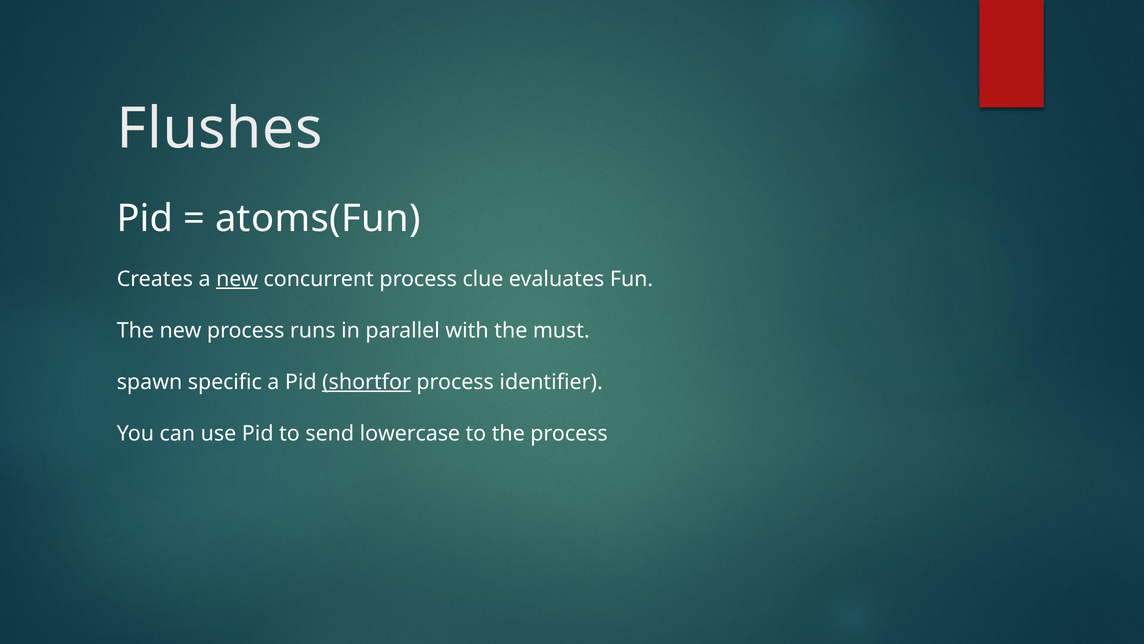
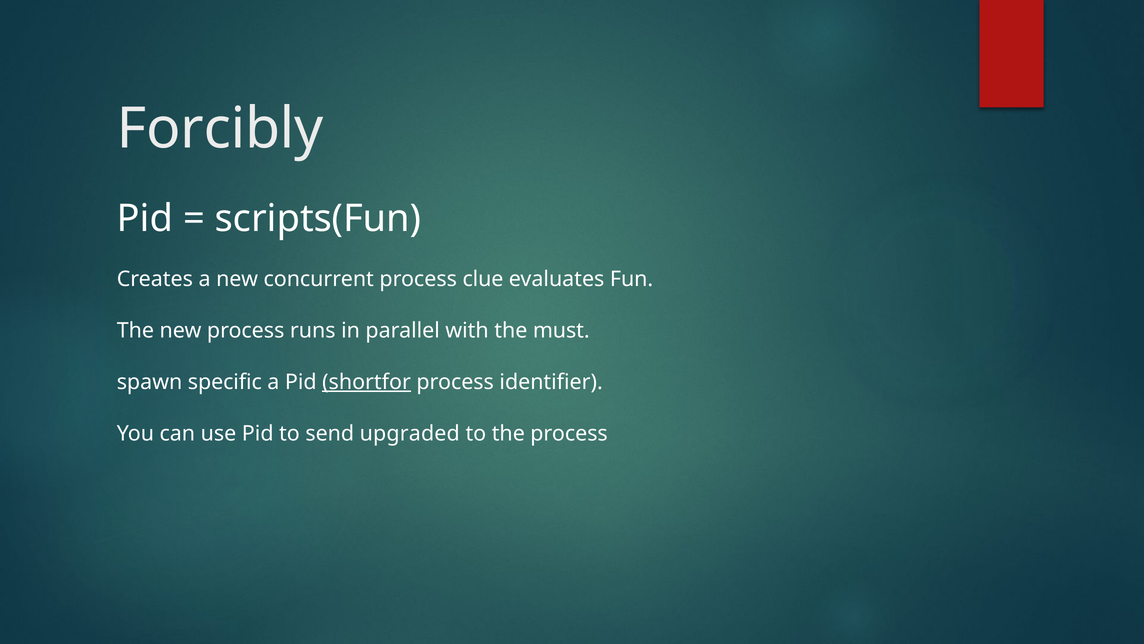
Flushes: Flushes -> Forcibly
atoms(Fun: atoms(Fun -> scripts(Fun
new at (237, 279) underline: present -> none
lowercase: lowercase -> upgraded
